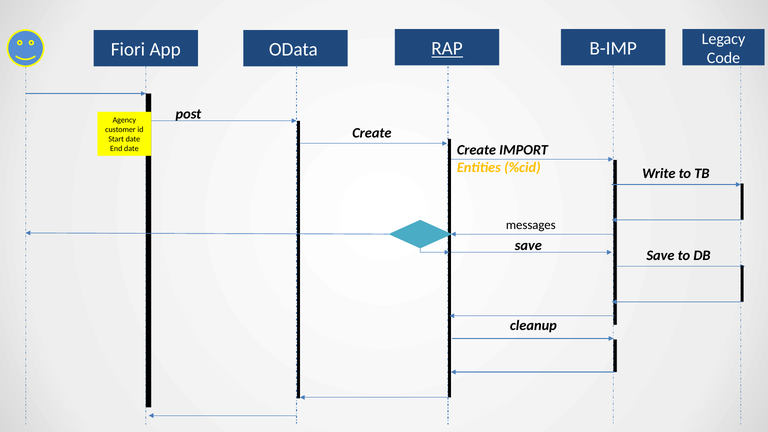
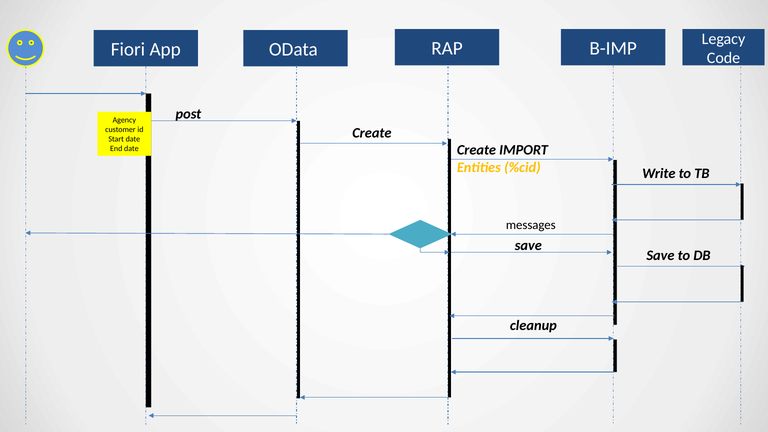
RAP underline: present -> none
